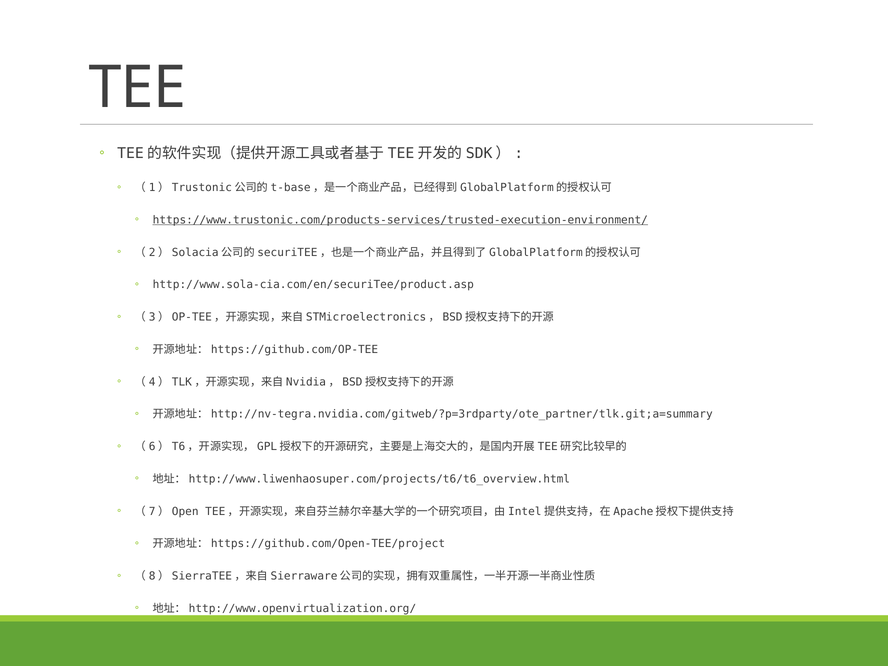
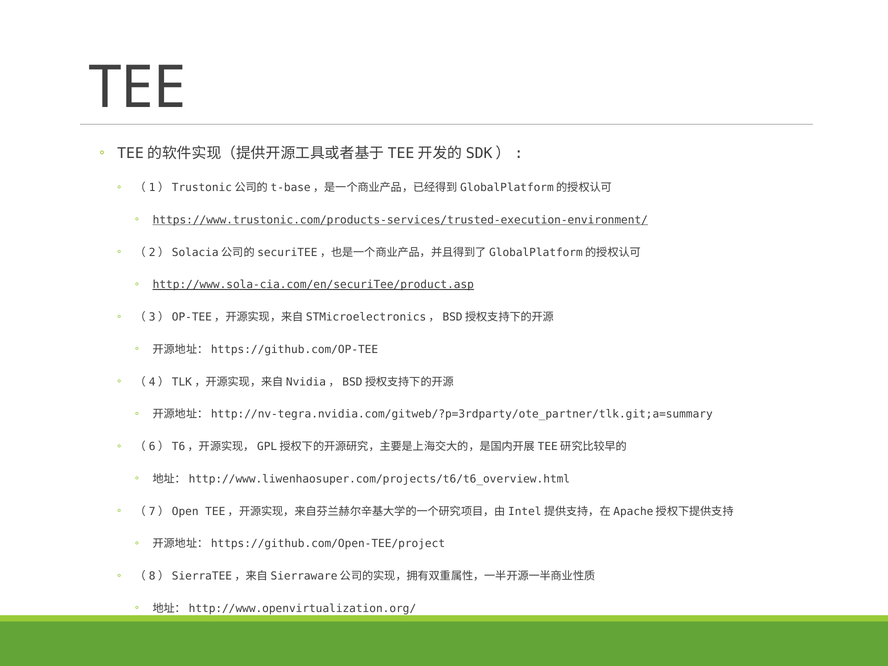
http://www.sola-cia.com/en/securiTee/product.asp underline: none -> present
